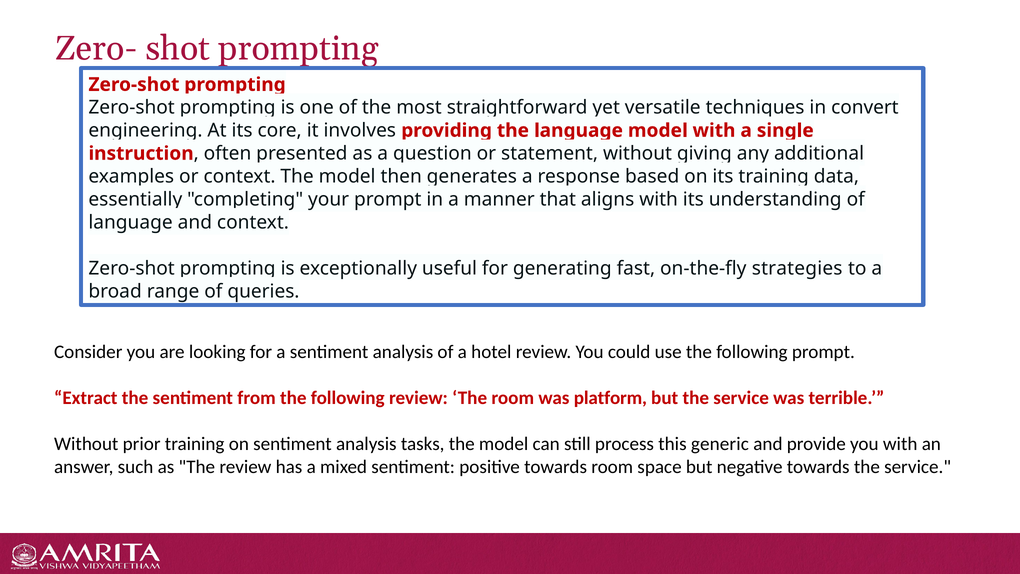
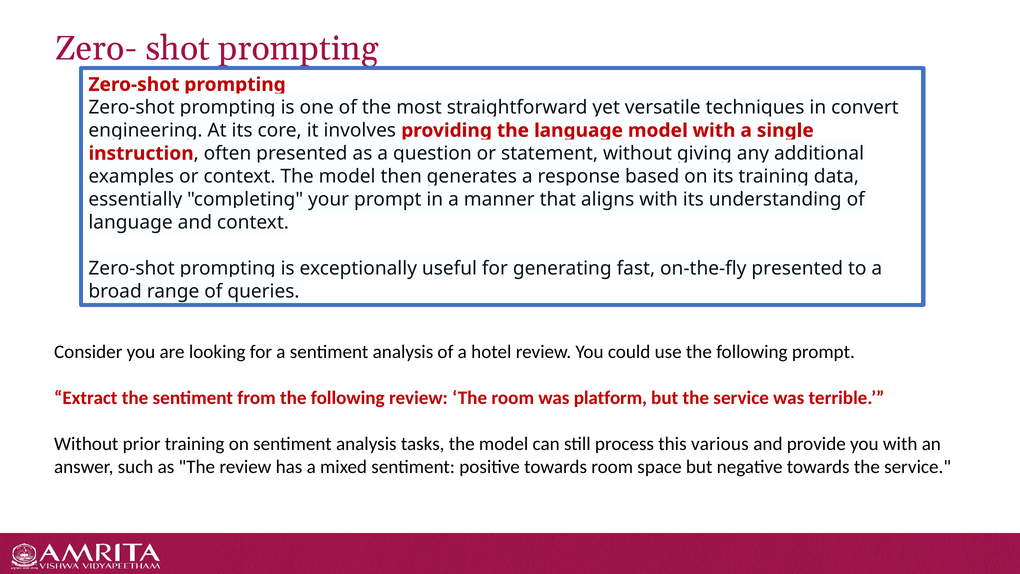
on-the-fly strategies: strategies -> presented
generic: generic -> various
